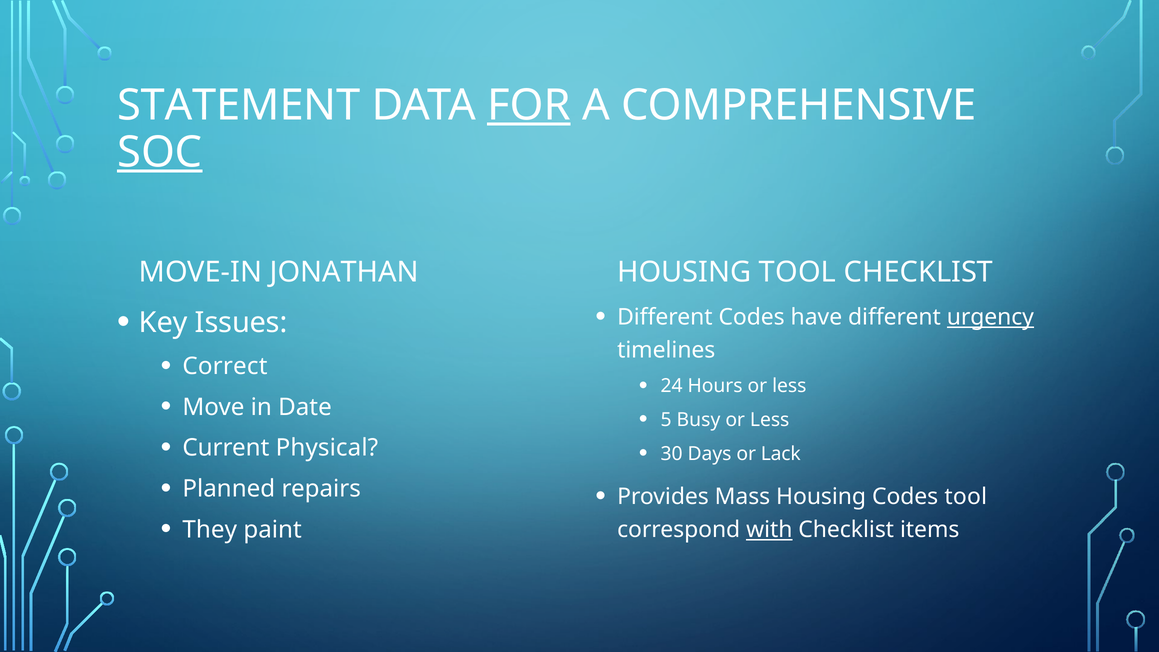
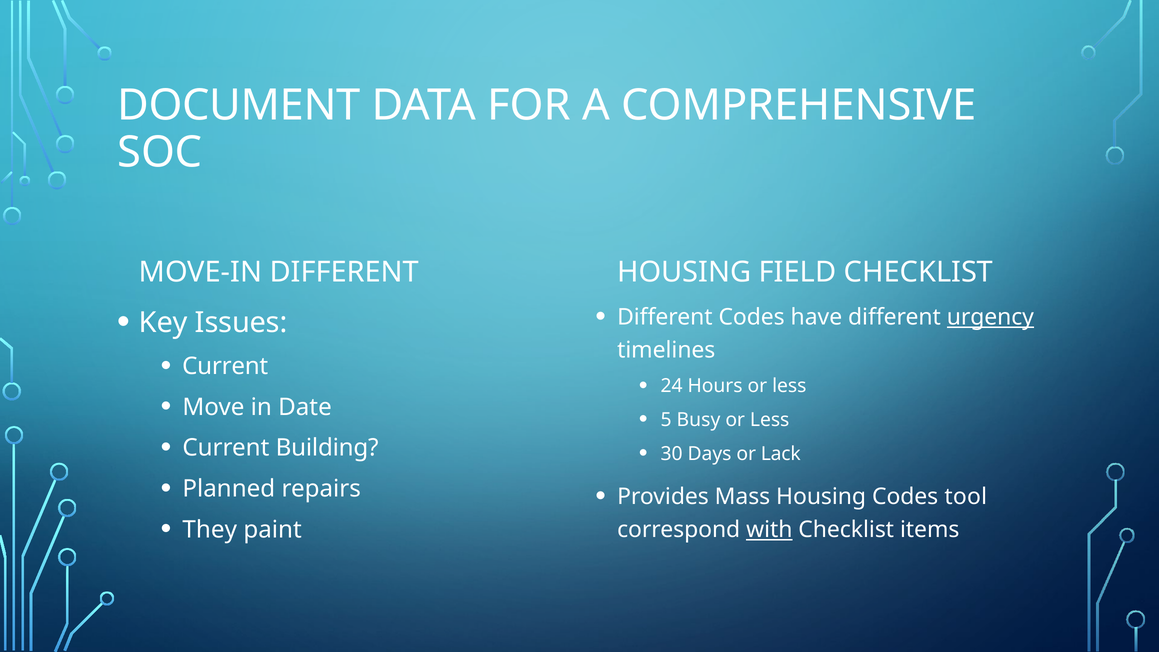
STATEMENT: STATEMENT -> DOCUMENT
FOR underline: present -> none
SOC underline: present -> none
MOVE-IN JONATHAN: JONATHAN -> DIFFERENT
HOUSING TOOL: TOOL -> FIELD
Correct at (225, 366): Correct -> Current
Physical: Physical -> Building
